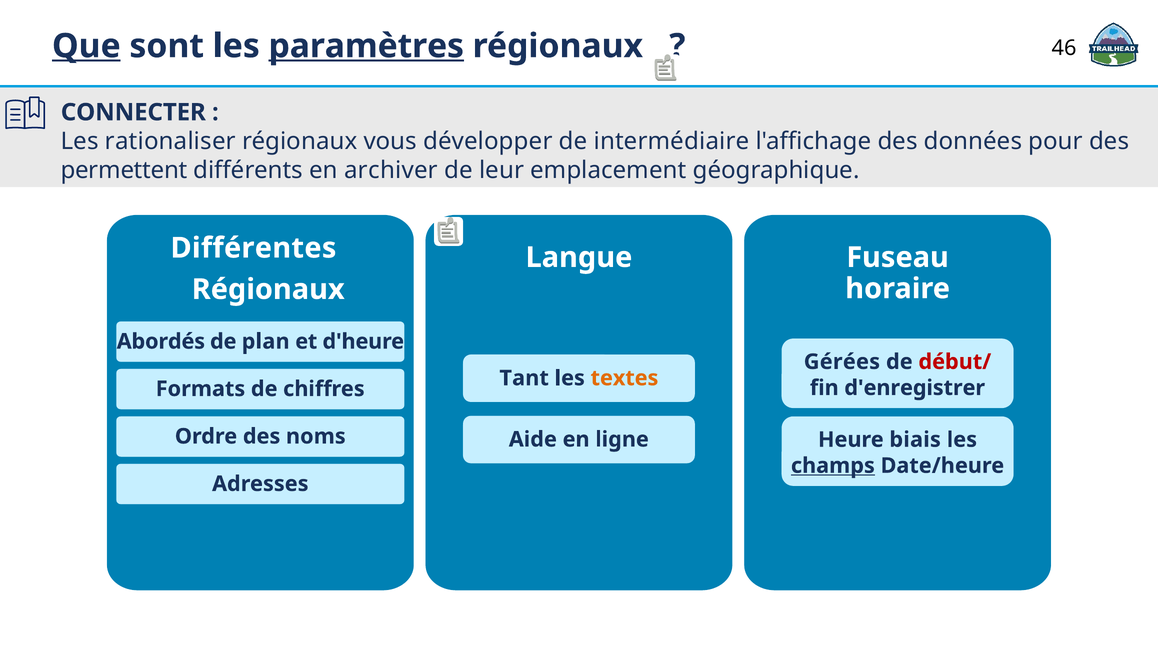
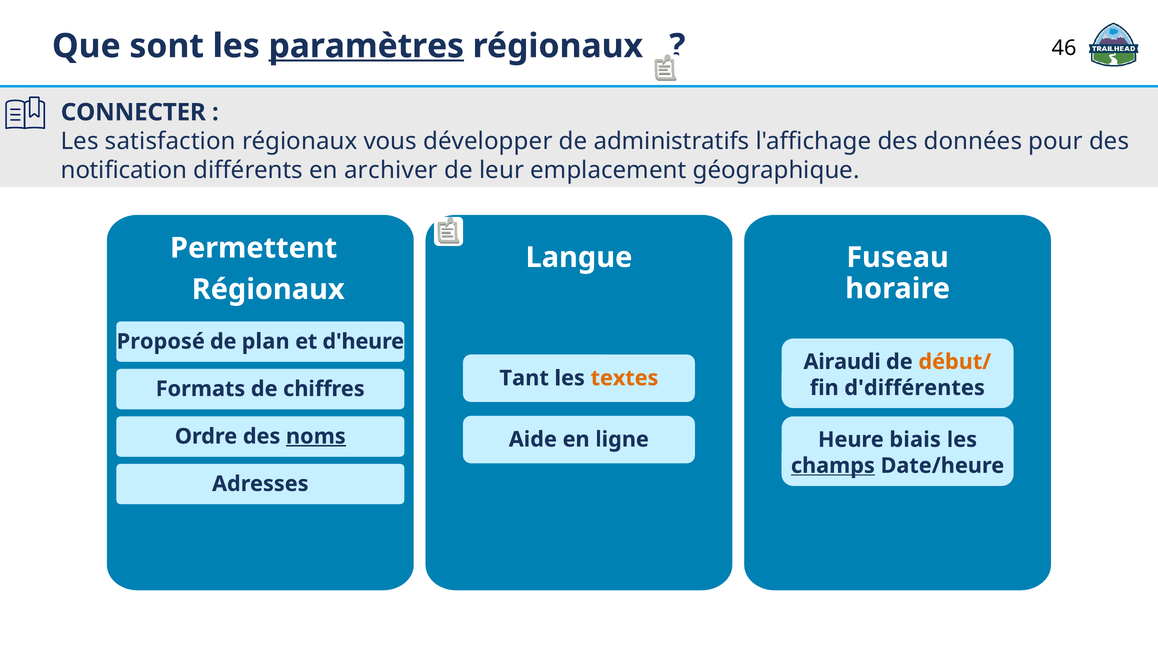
Que underline: present -> none
rationaliser: rationaliser -> satisfaction
intermédiaire: intermédiaire -> administratifs
permettent: permettent -> notification
Différentes: Différentes -> Permettent
Abordés: Abordés -> Proposé
Gérées: Gérées -> Airaudi
début/ colour: red -> orange
d'enregistrer: d'enregistrer -> d'différentes
noms underline: none -> present
